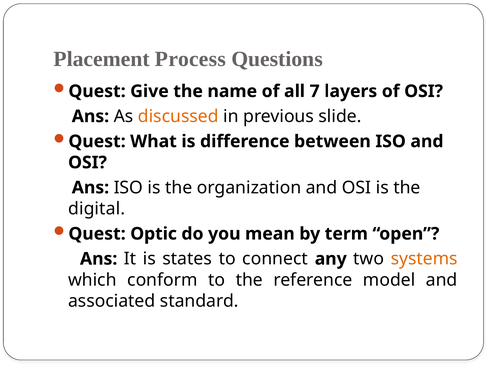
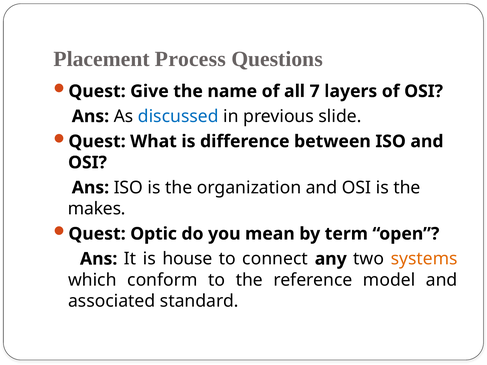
discussed colour: orange -> blue
digital: digital -> makes
states: states -> house
